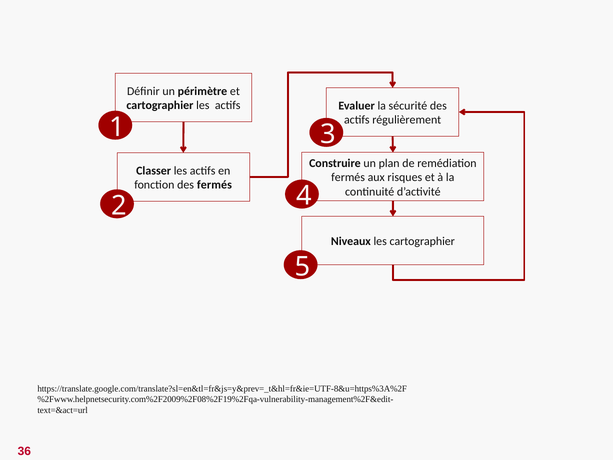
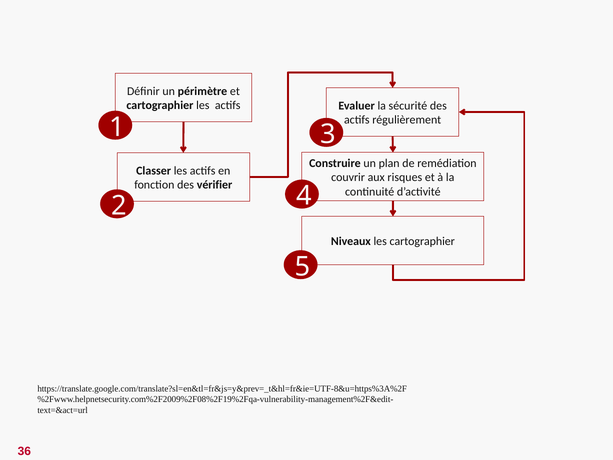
fermés at (348, 177): fermés -> couvrir
des fermés: fermés -> vérifier
